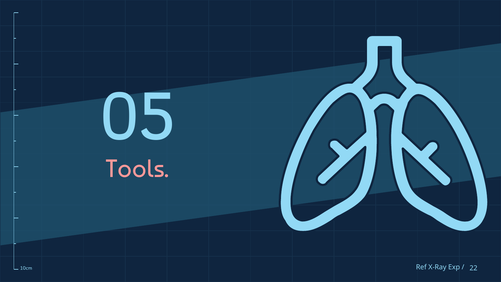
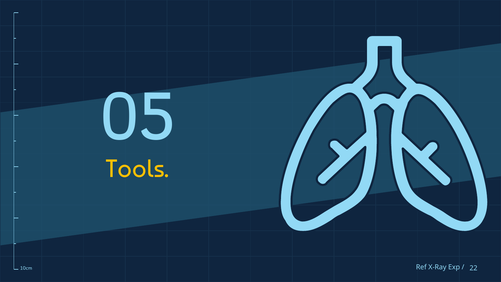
Tools colour: pink -> yellow
